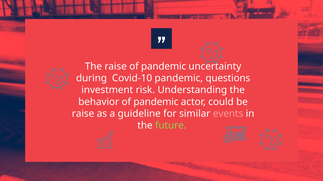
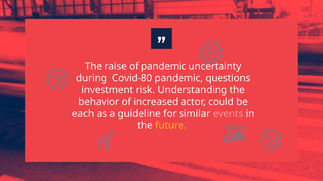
Covid-10: Covid-10 -> Covid-80
behavior of pandemic: pandemic -> increased
raise at (83, 114): raise -> each
future colour: light green -> yellow
